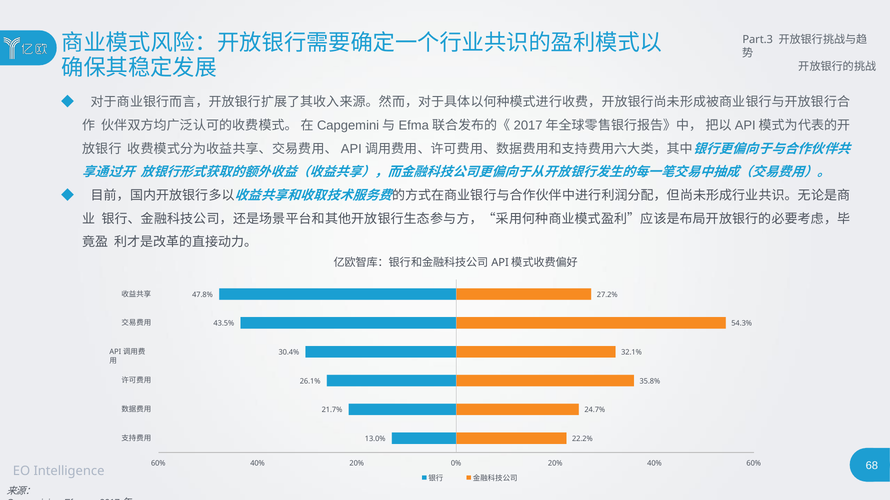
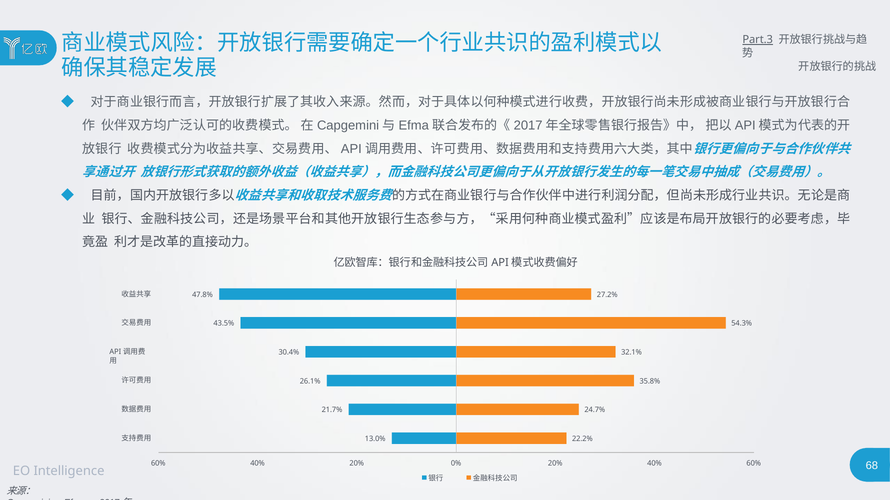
Part.3 underline: none -> present
